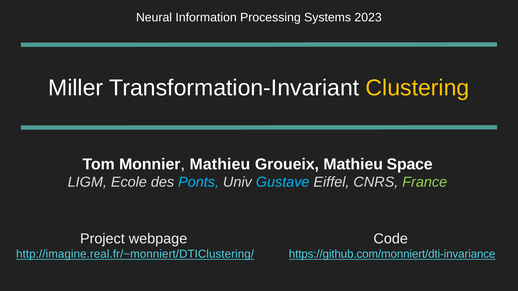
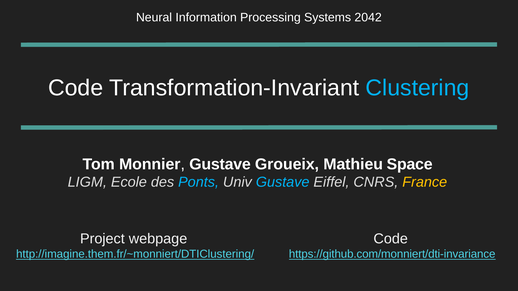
2023: 2023 -> 2042
Miller at (76, 88): Miller -> Code
Clustering colour: yellow -> light blue
Monnier Mathieu: Mathieu -> Gustave
France colour: light green -> yellow
http://imagine.real.fr/~monniert/DTIClustering/: http://imagine.real.fr/~monniert/DTIClustering/ -> http://imagine.them.fr/~monniert/DTIClustering/
